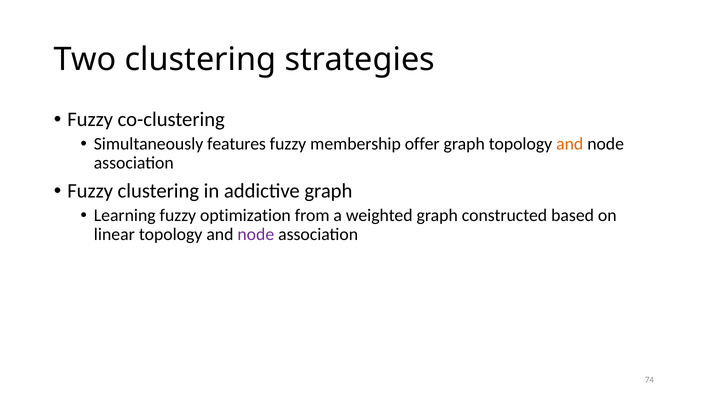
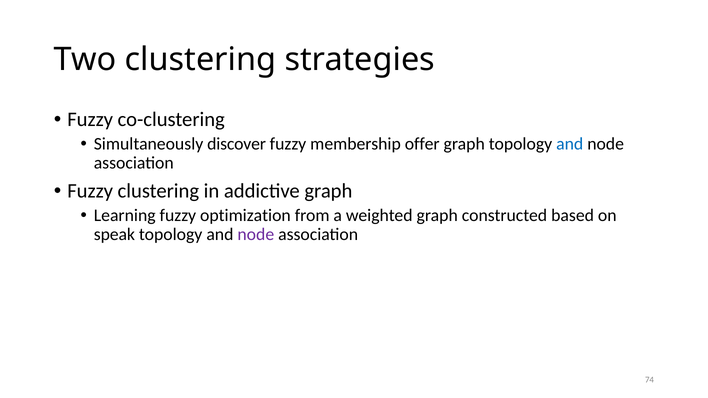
features: features -> discover
and at (570, 144) colour: orange -> blue
linear: linear -> speak
